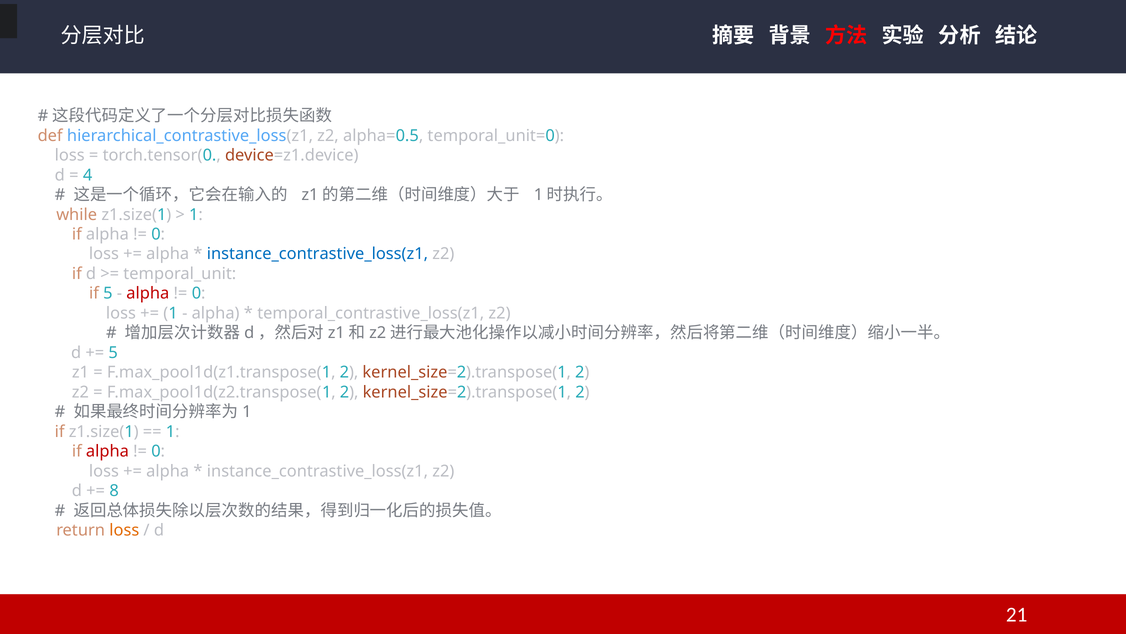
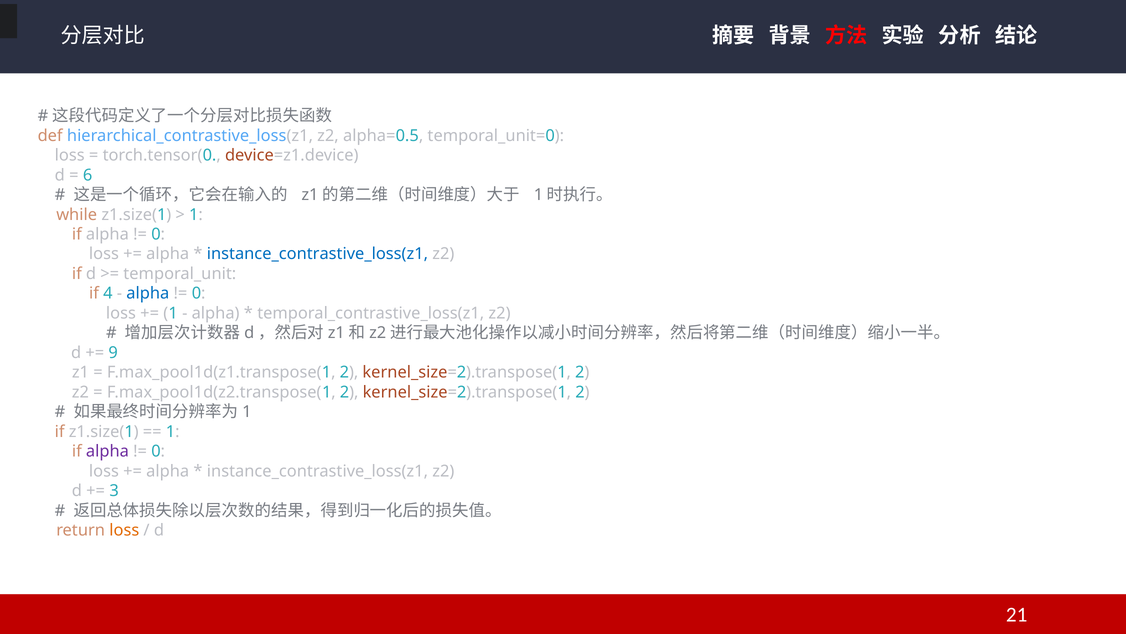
4: 4 -> 6
if 5: 5 -> 4
alpha at (148, 293) colour: red -> blue
5 at (113, 352): 5 -> 9
alpha at (107, 451) colour: red -> purple
8: 8 -> 3
